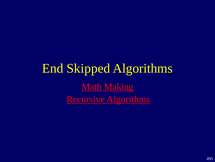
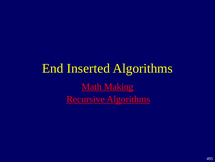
Skipped: Skipped -> Inserted
